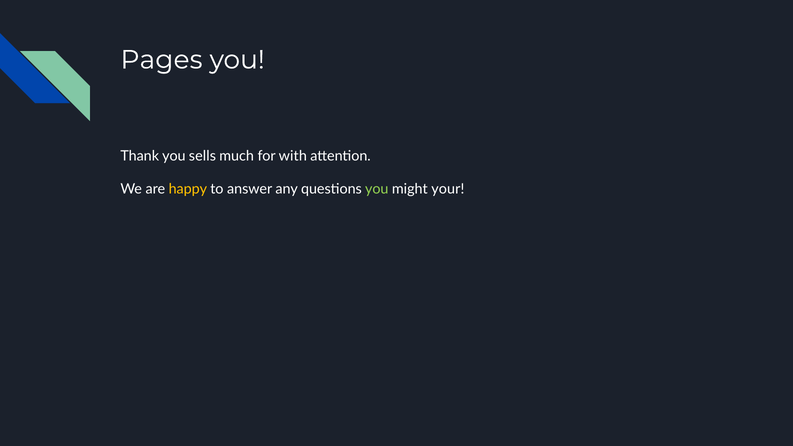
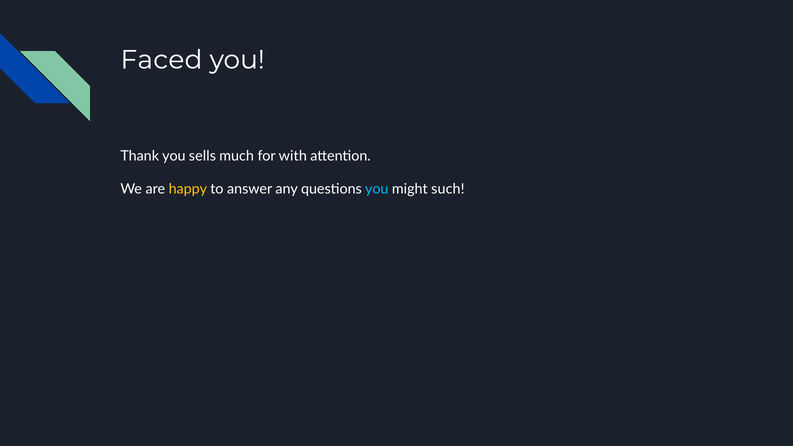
Pages: Pages -> Faced
you at (377, 189) colour: light green -> light blue
your: your -> such
